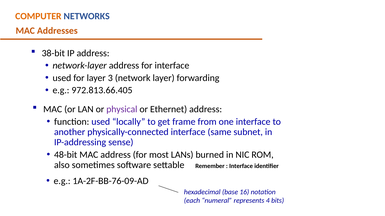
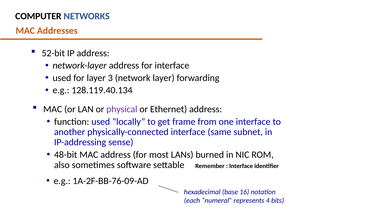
COMPUTER colour: orange -> black
38-bit: 38-bit -> 52-bit
972.813.66.405: 972.813.66.405 -> 128.119.40.134
